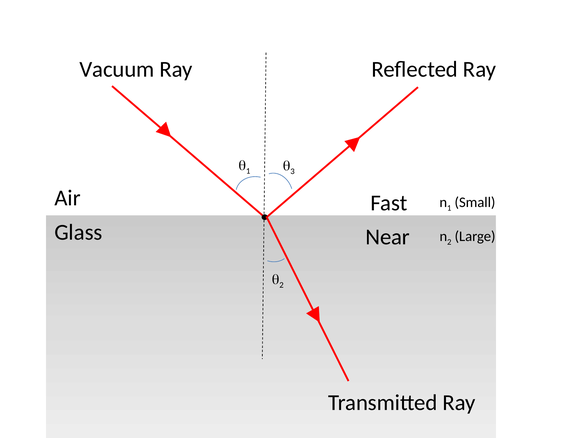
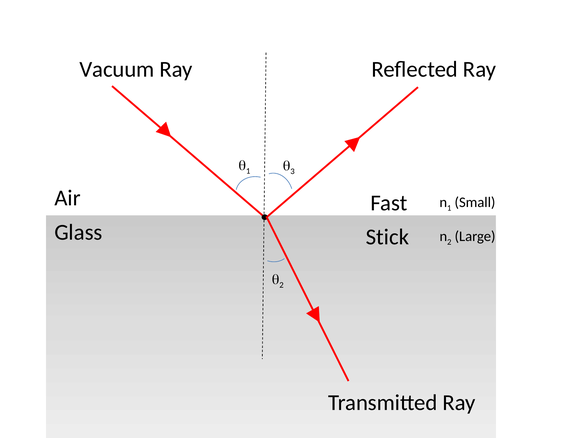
Near: Near -> Stick
